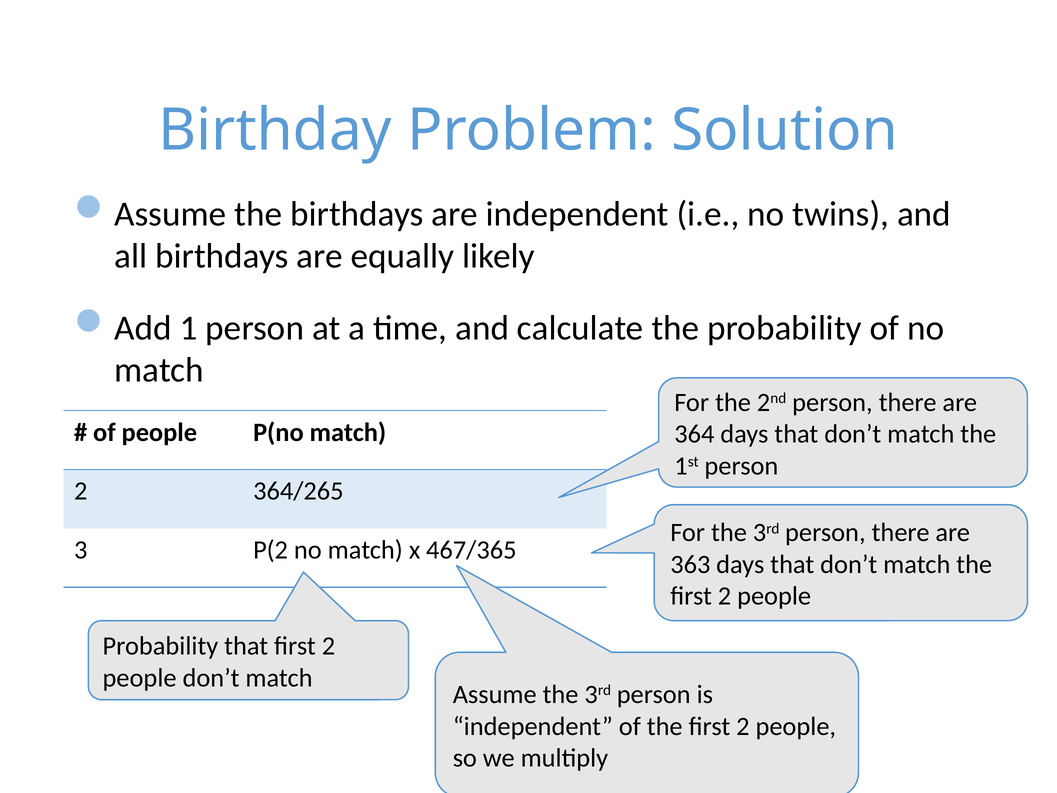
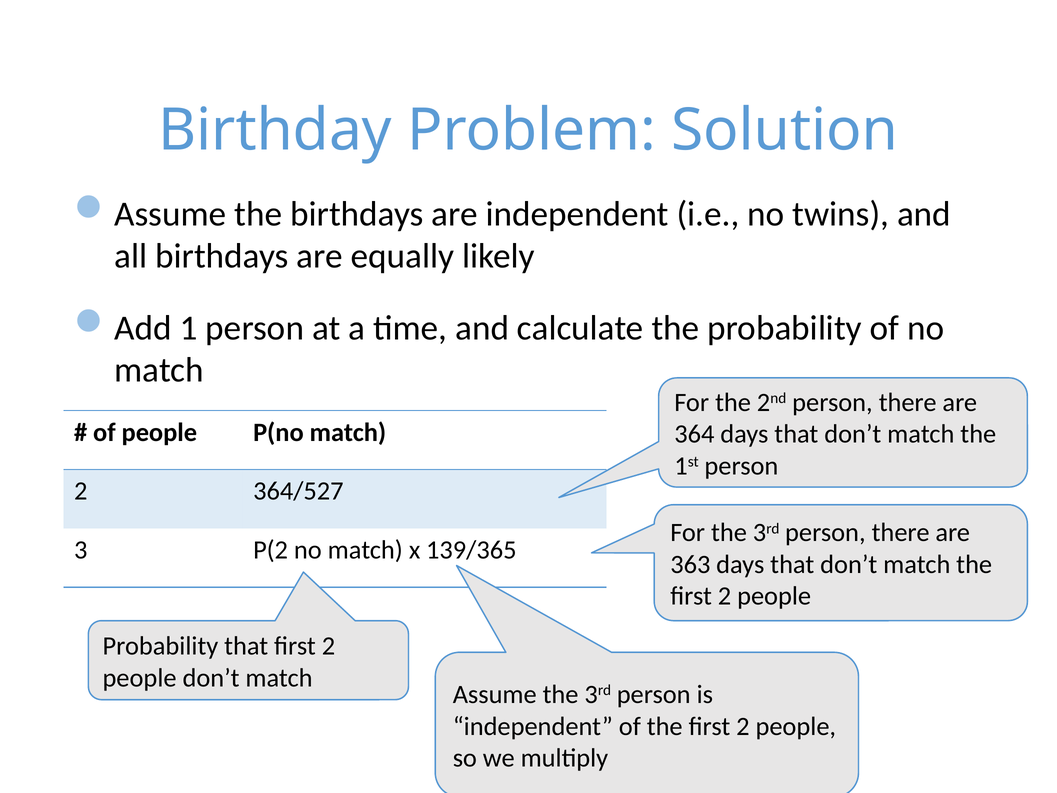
364/265: 364/265 -> 364/527
467/365: 467/365 -> 139/365
